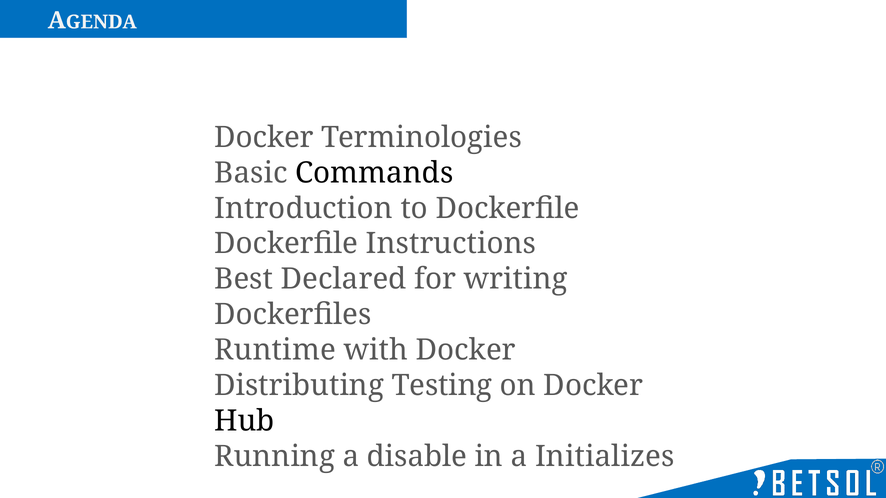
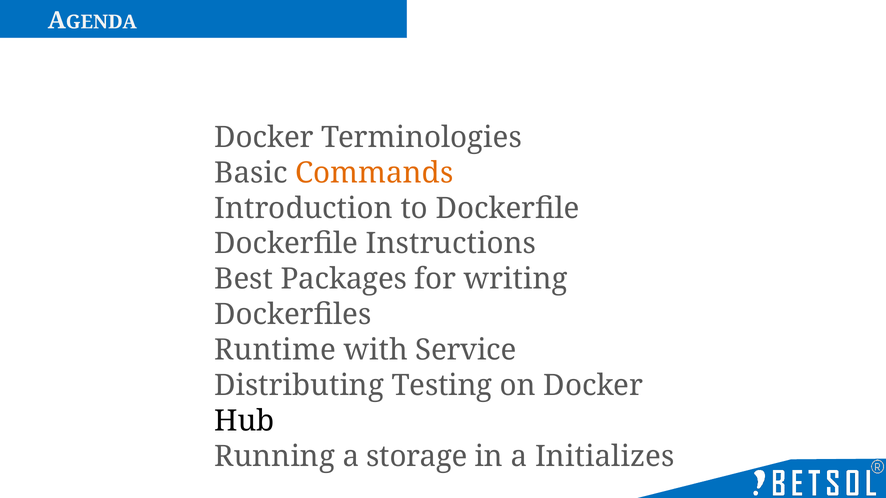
Commands colour: black -> orange
Declared: Declared -> Packages
with Docker: Docker -> Service
disable: disable -> storage
